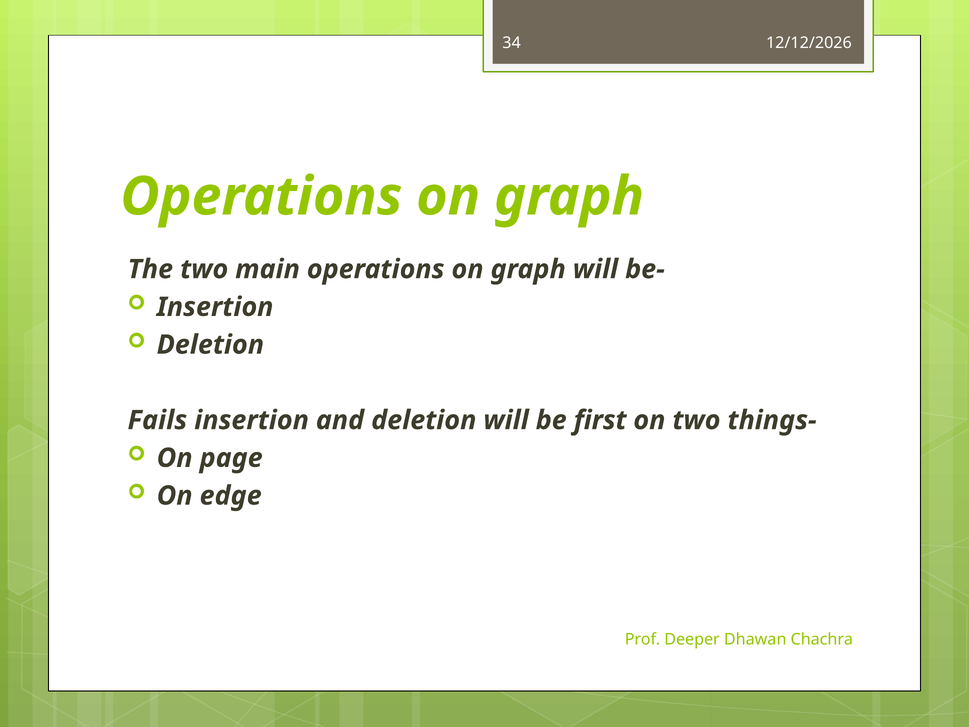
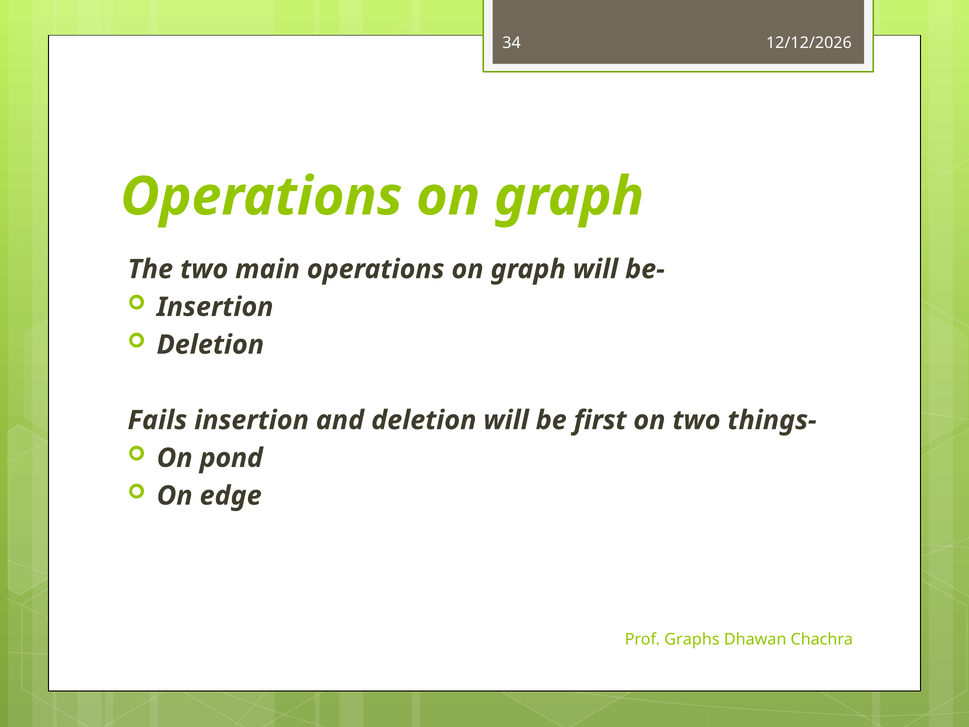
page: page -> pond
Deeper: Deeper -> Graphs
